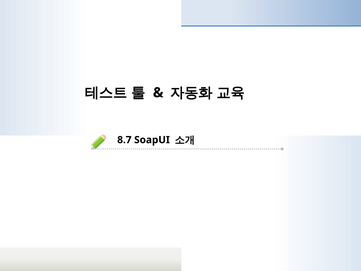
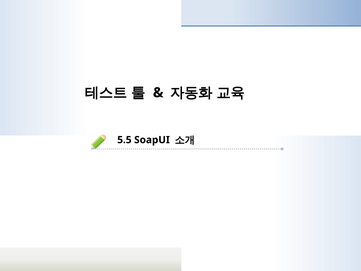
8.7: 8.7 -> 5.5
